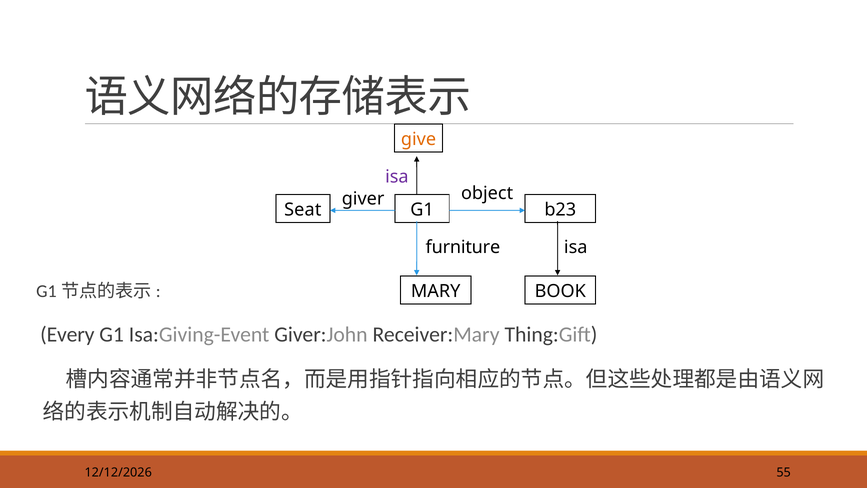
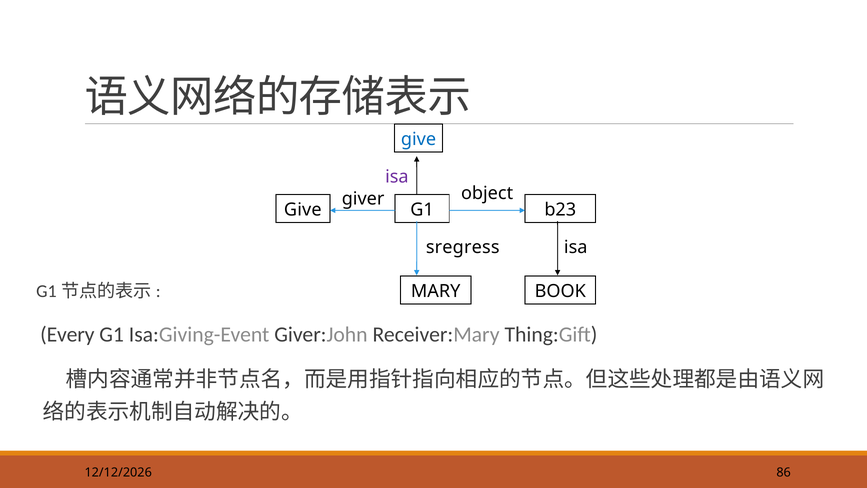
give at (419, 139) colour: orange -> blue
Seat at (303, 210): Seat -> Give
furniture: furniture -> sregress
55: 55 -> 86
